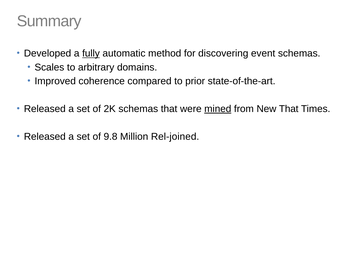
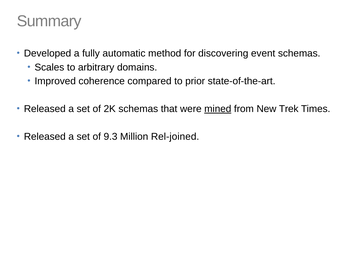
fully underline: present -> none
New That: That -> Trek
9.8: 9.8 -> 9.3
